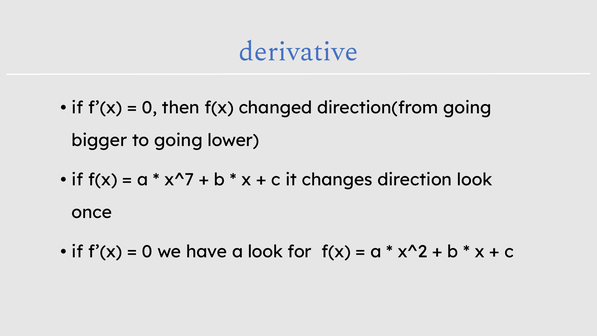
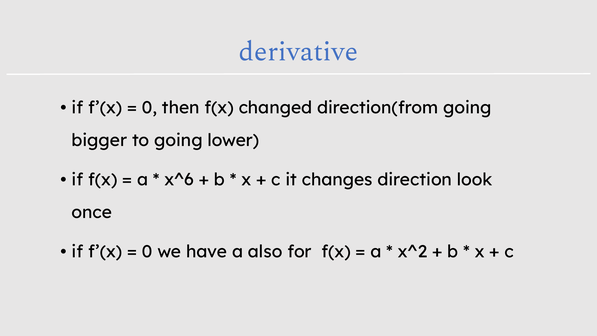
x^7: x^7 -> x^6
a look: look -> also
